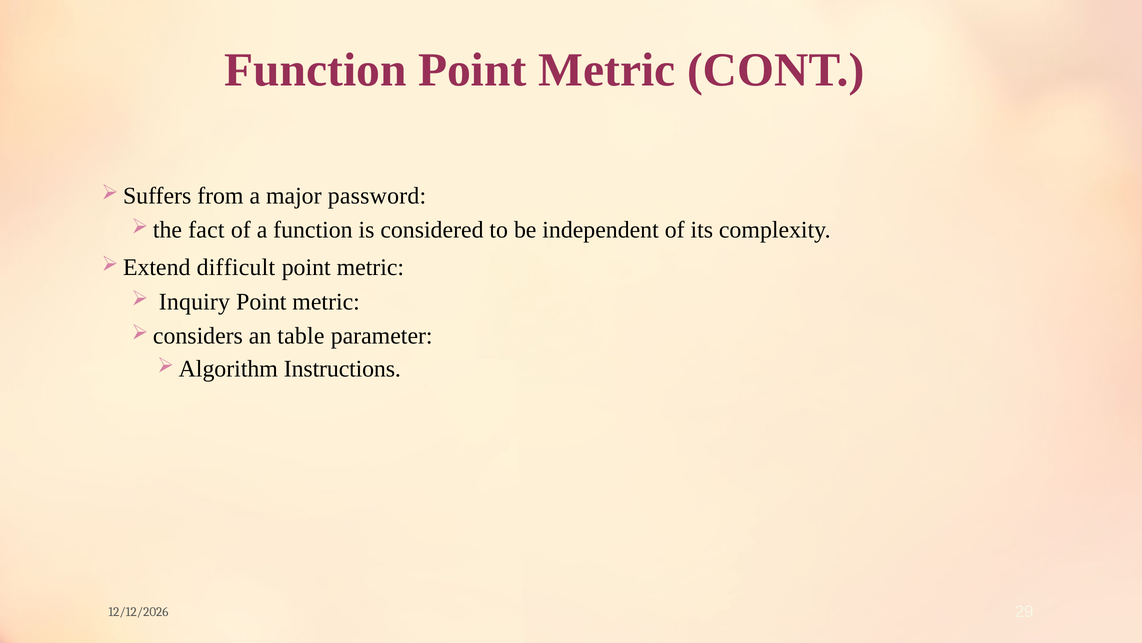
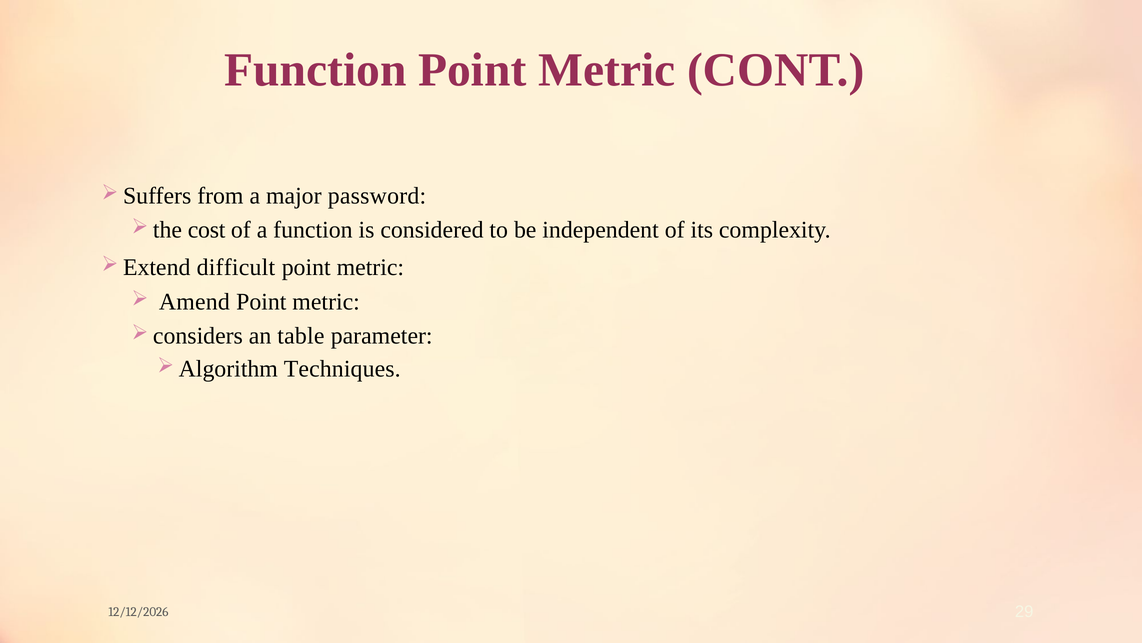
fact: fact -> cost
Inquiry: Inquiry -> Amend
Instructions: Instructions -> Techniques
